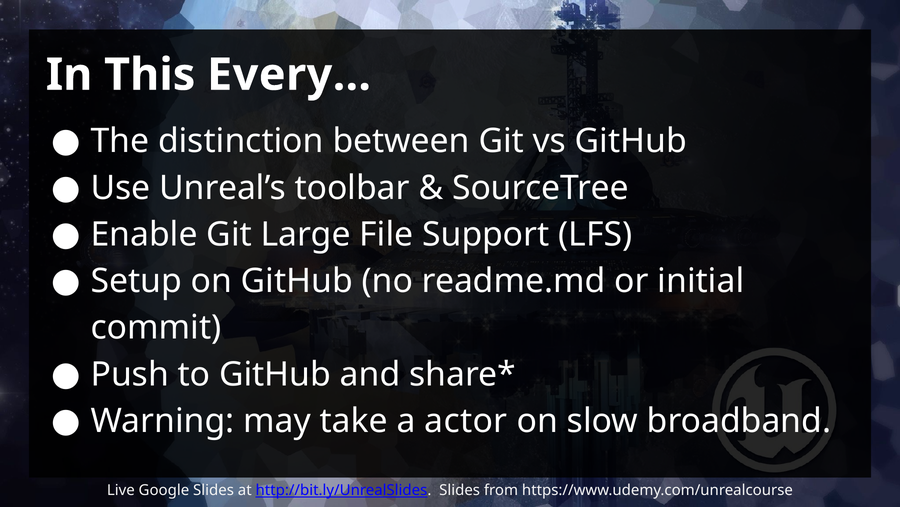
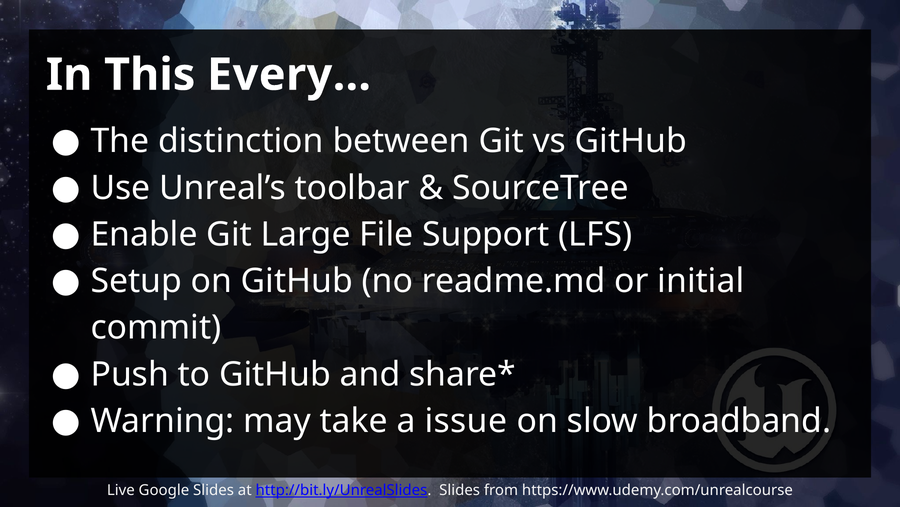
actor: actor -> issue
